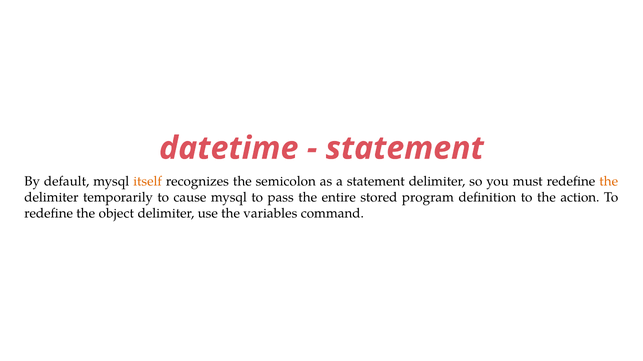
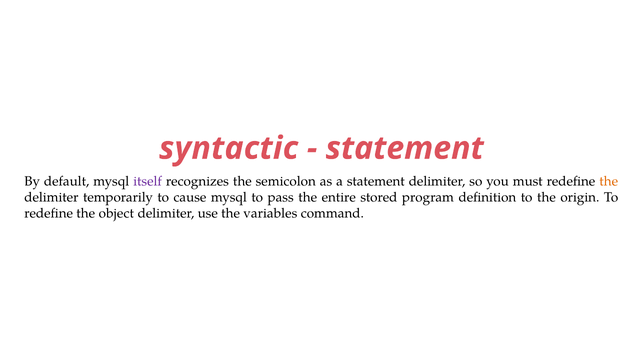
datetime: datetime -> syntactic
itself colour: orange -> purple
action: action -> origin
